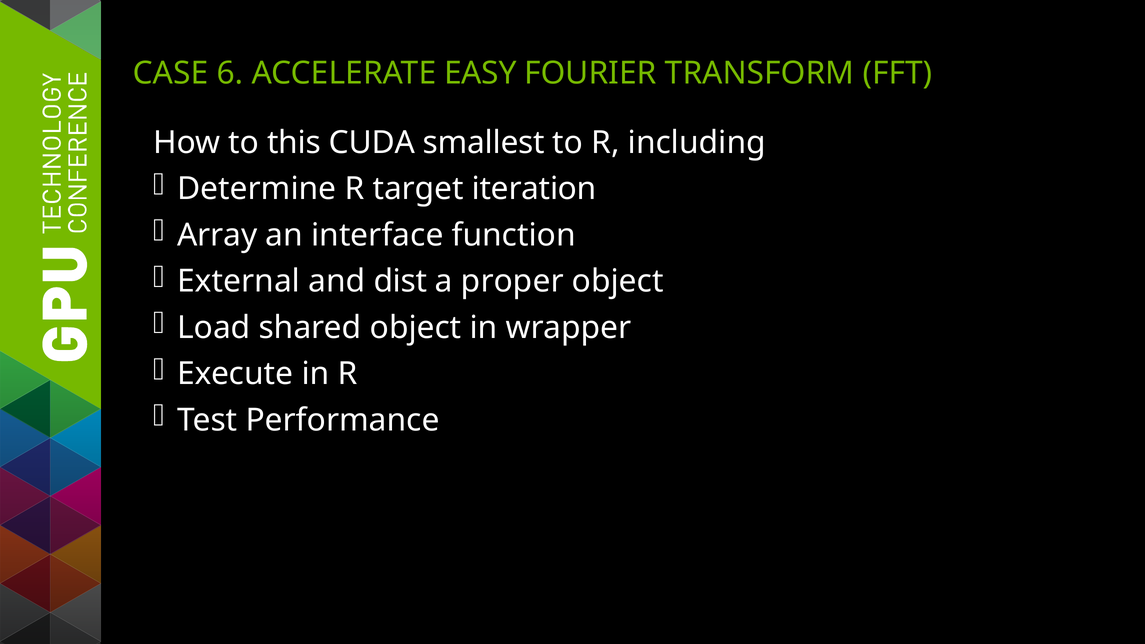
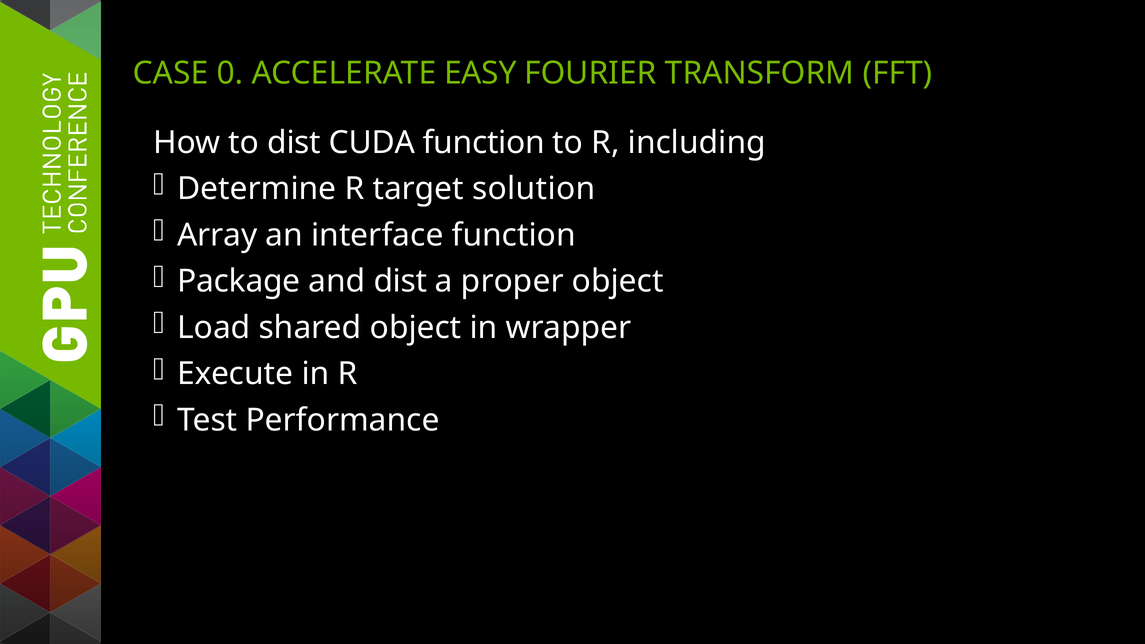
6: 6 -> 0
to this: this -> dist
CUDA smallest: smallest -> function
iteration: iteration -> solution
External: External -> Package
